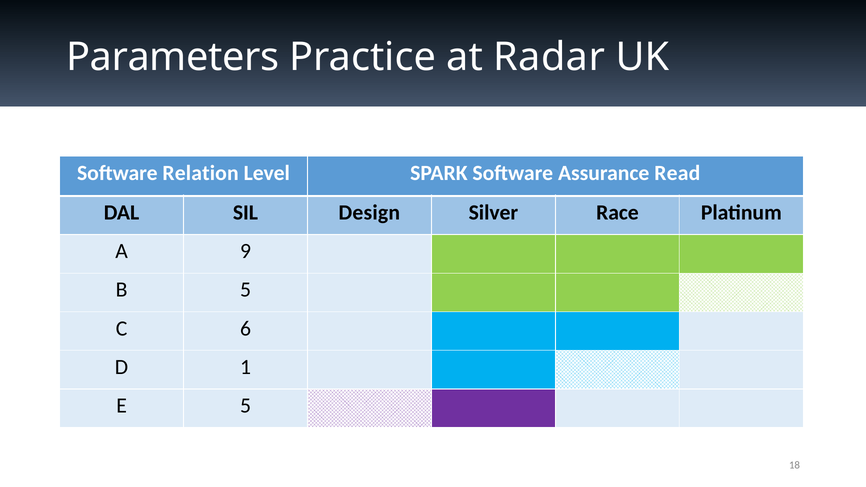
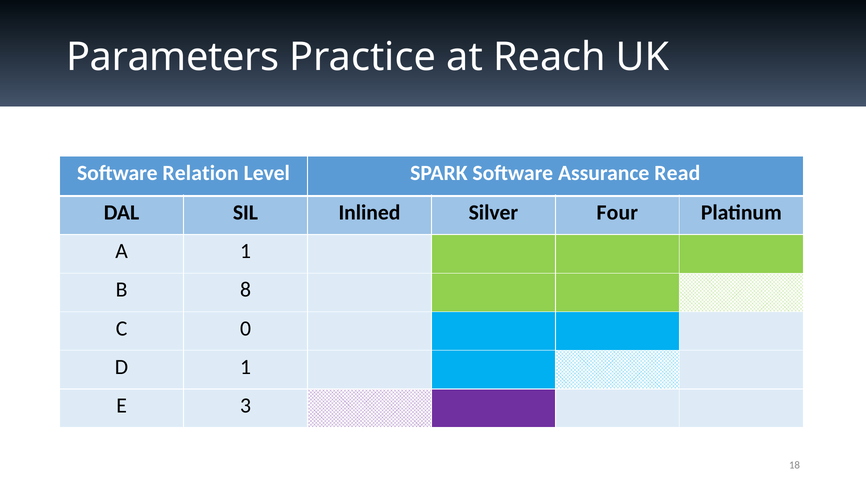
Radar: Radar -> Reach
Design: Design -> Inlined
Race: Race -> Four
A 9: 9 -> 1
B 5: 5 -> 8
6: 6 -> 0
E 5: 5 -> 3
